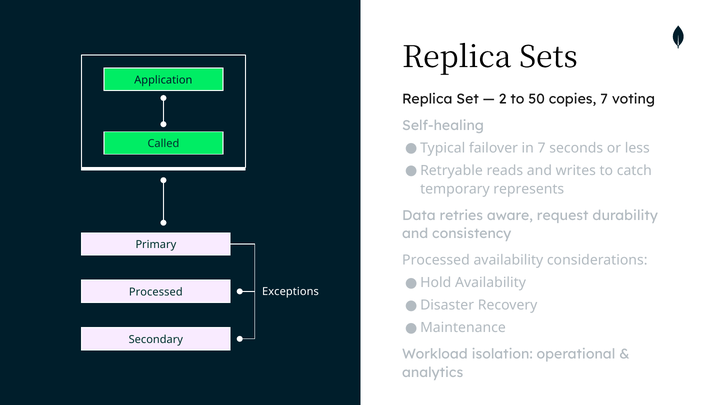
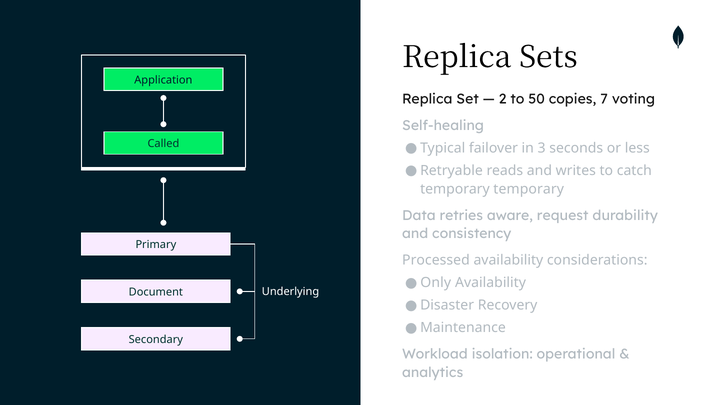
in 7: 7 -> 3
temporary represents: represents -> temporary
Hold: Hold -> Only
Exceptions: Exceptions -> Underlying
Processed at (156, 293): Processed -> Document
